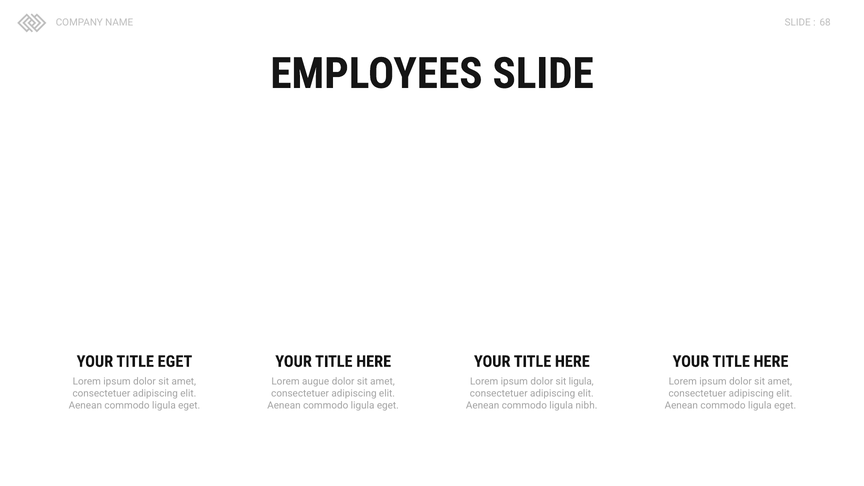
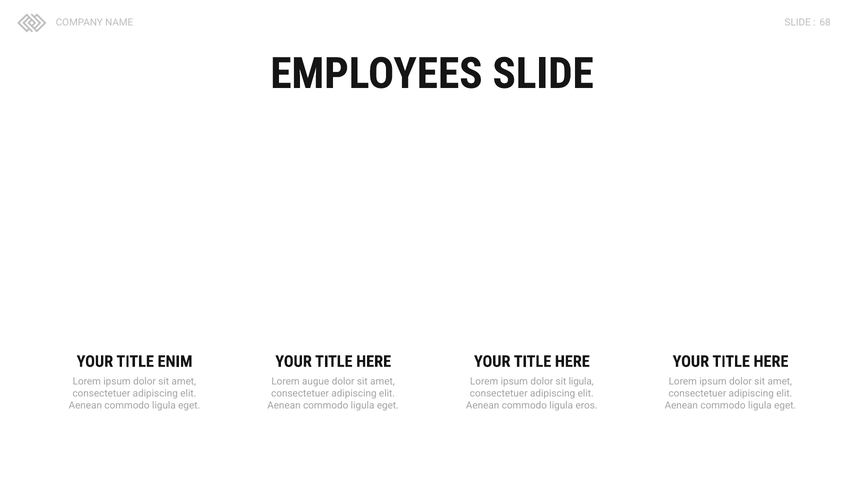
TITLE EGET: EGET -> ENIM
nibh: nibh -> eros
